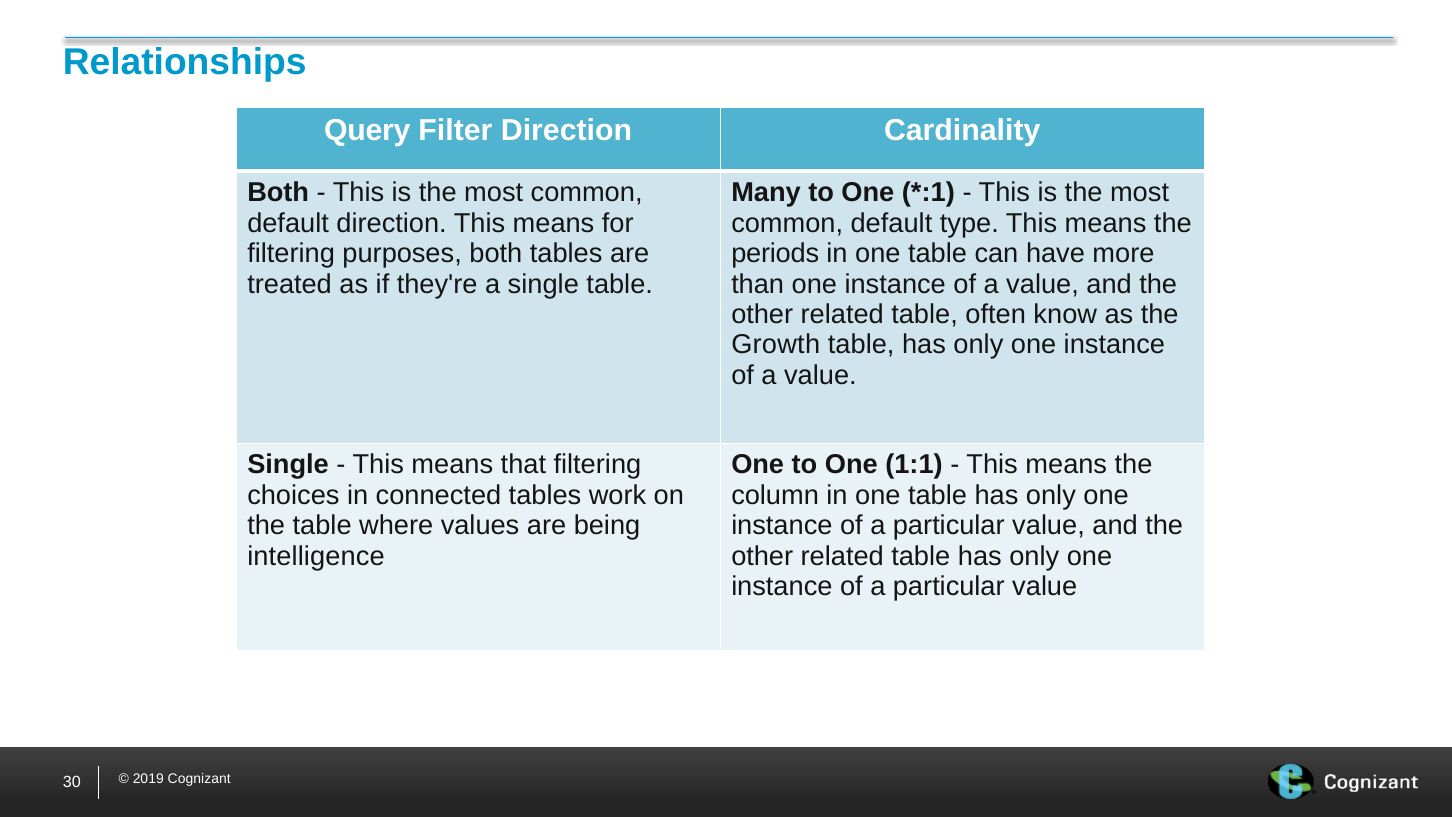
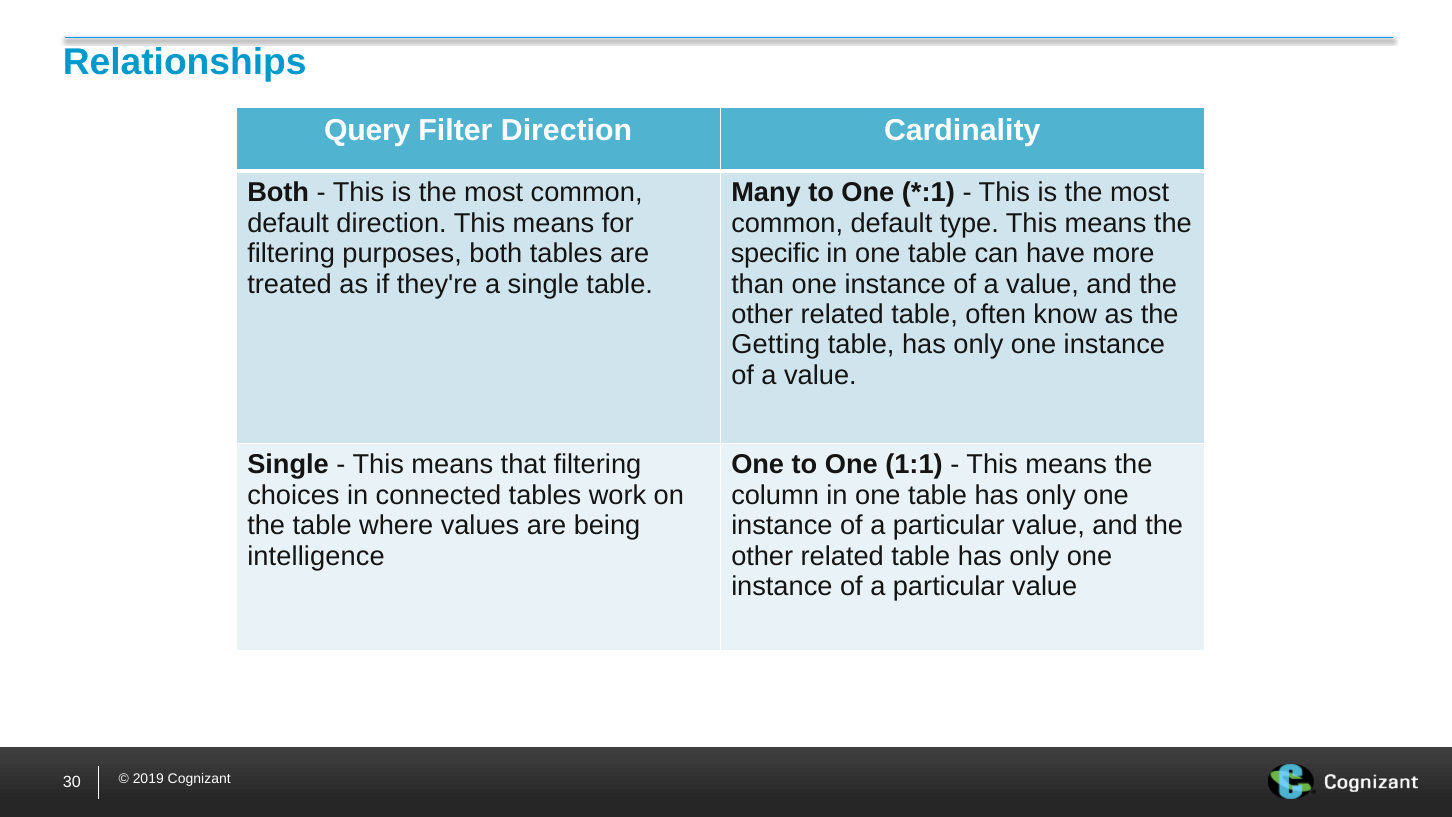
periods: periods -> specific
Growth: Growth -> Getting
